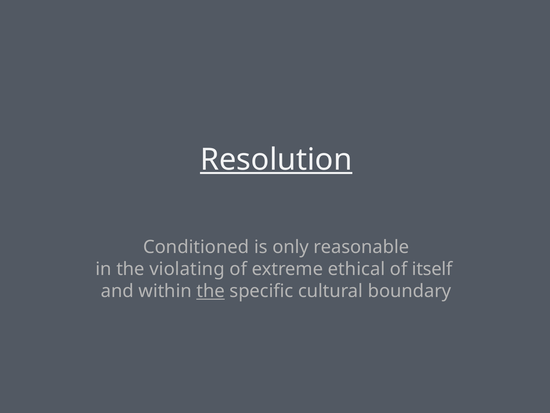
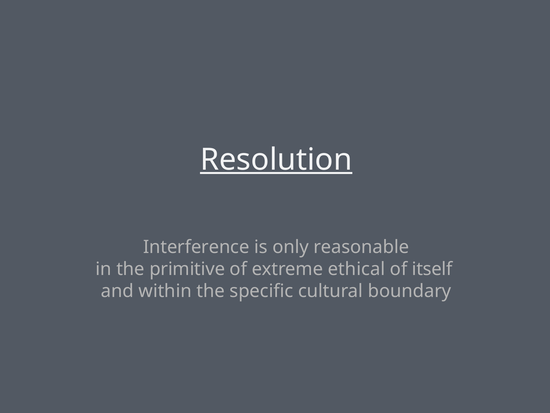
Conditioned: Conditioned -> Interference
violating: violating -> primitive
the at (211, 291) underline: present -> none
